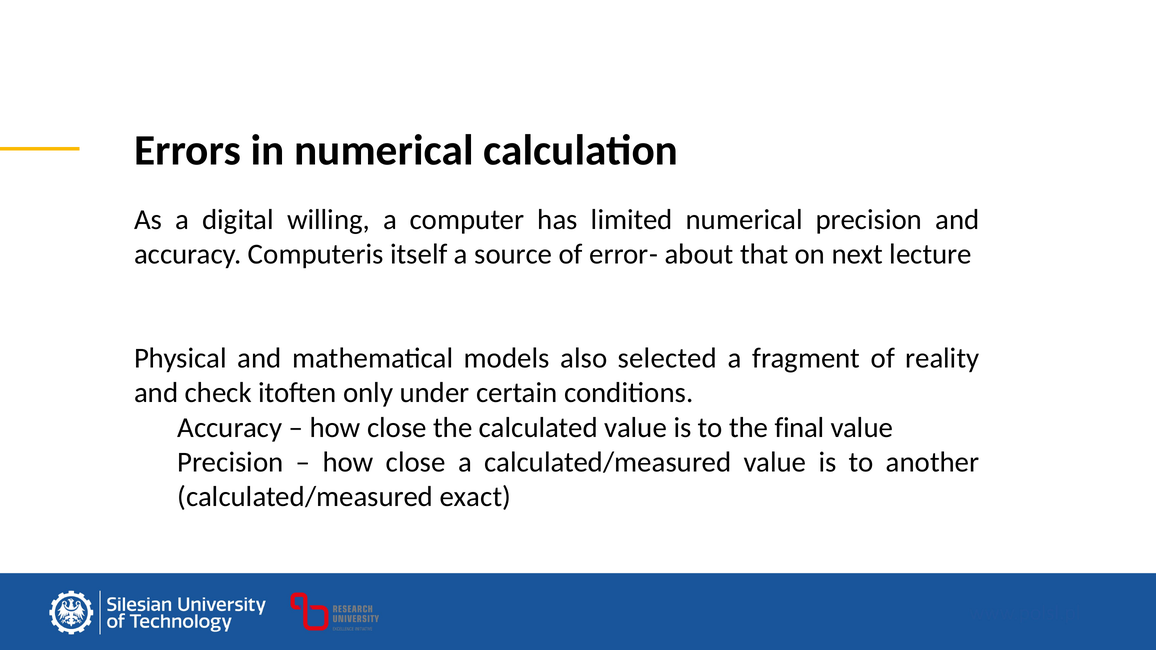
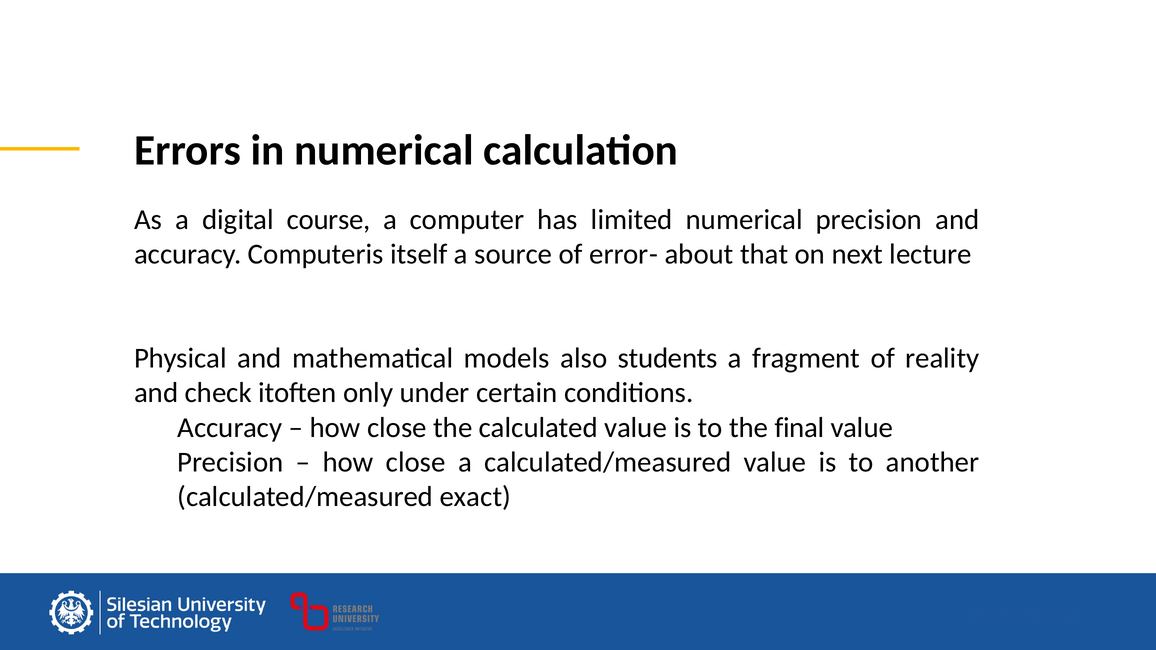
willing: willing -> course
selected: selected -> students
